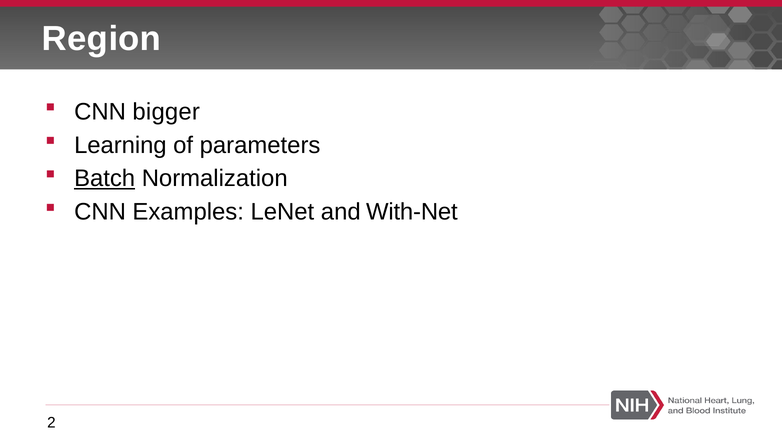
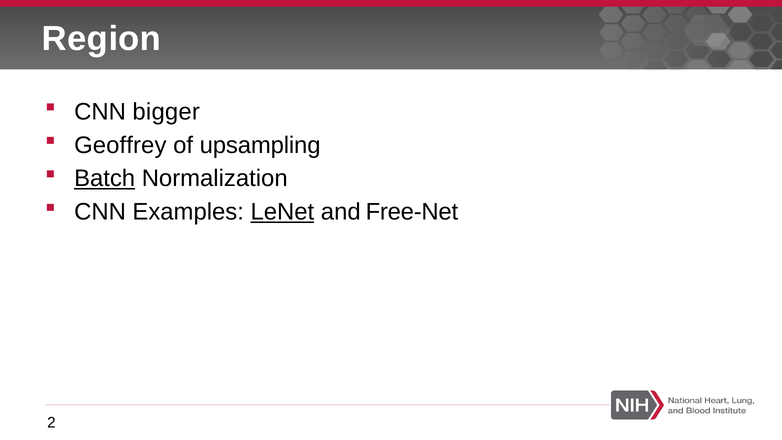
Learning: Learning -> Geoffrey
parameters: parameters -> upsampling
LeNet underline: none -> present
With-Net: With-Net -> Free-Net
